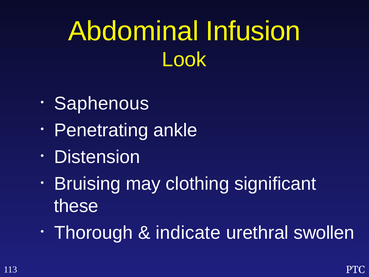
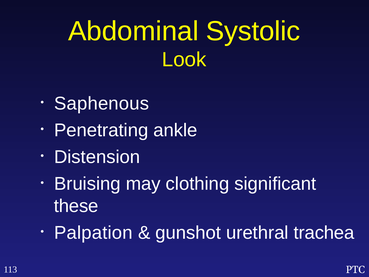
Infusion: Infusion -> Systolic
Thorough: Thorough -> Palpation
indicate: indicate -> gunshot
swollen: swollen -> trachea
